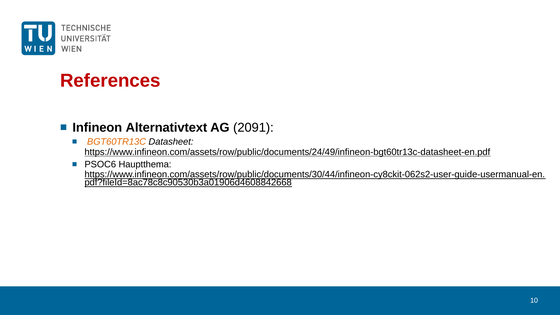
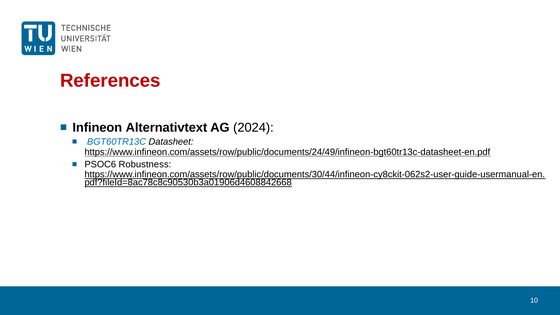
2091: 2091 -> 2024
BGT60TR13C colour: orange -> blue
Hauptthema: Hauptthema -> Robustness
